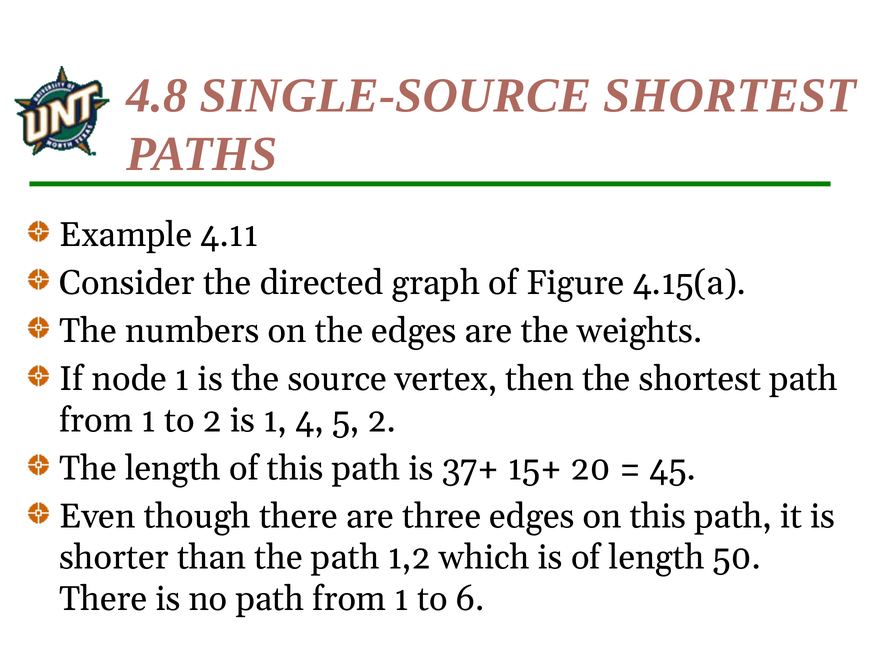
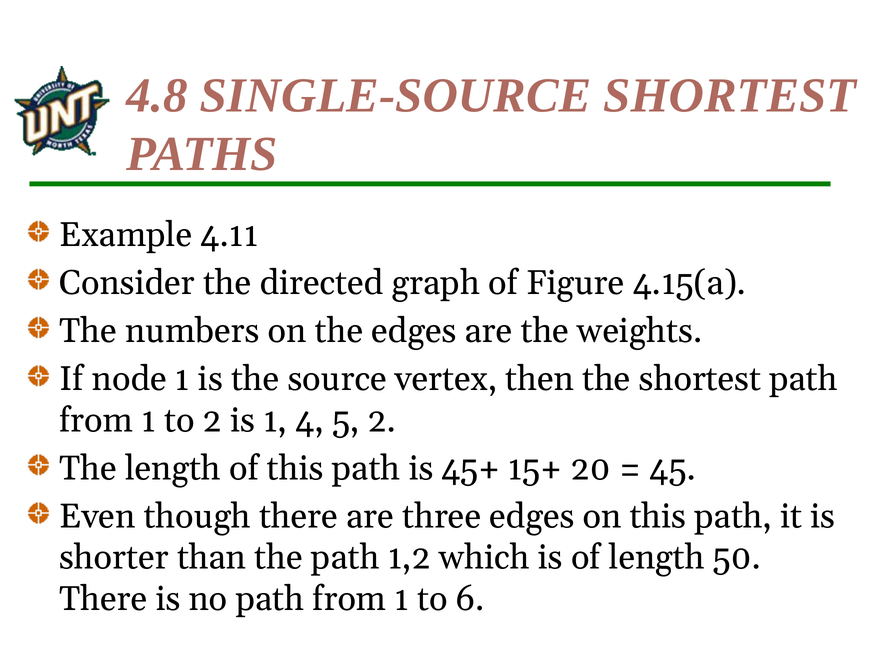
37+: 37+ -> 45+
